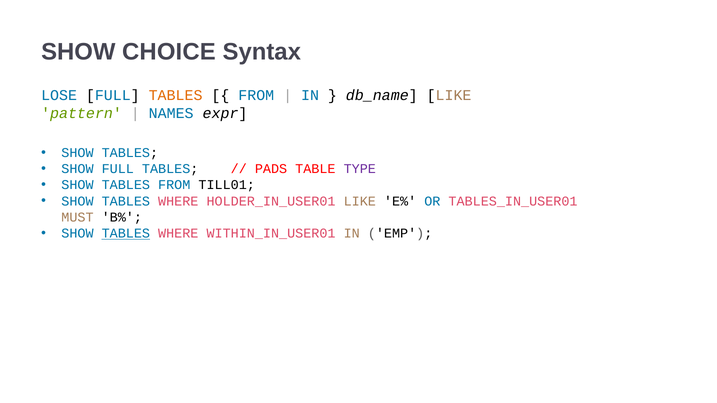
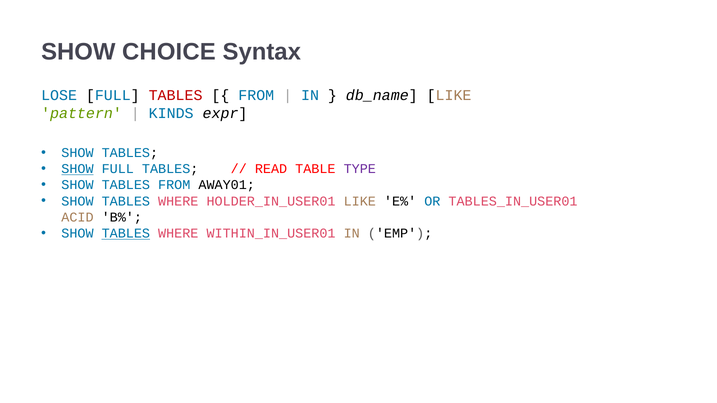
TABLES at (176, 96) colour: orange -> red
NAMES: NAMES -> KINDS
SHOW at (77, 169) underline: none -> present
PADS: PADS -> READ
TILL01: TILL01 -> AWAY01
MUST: MUST -> ACID
